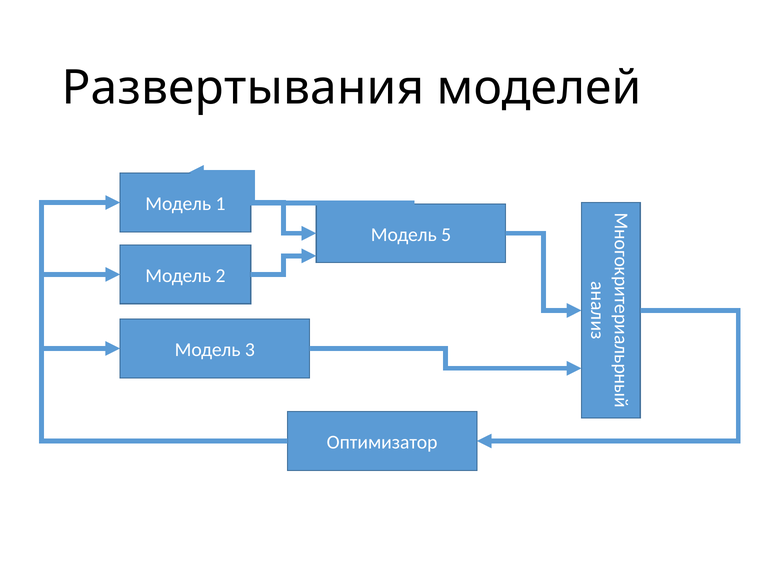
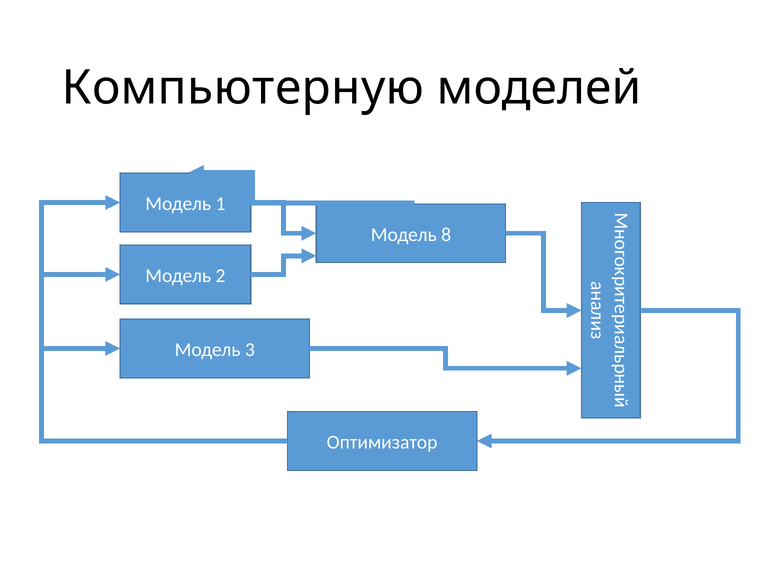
Развертывания: Развертывания -> Компьютерную
5: 5 -> 8
